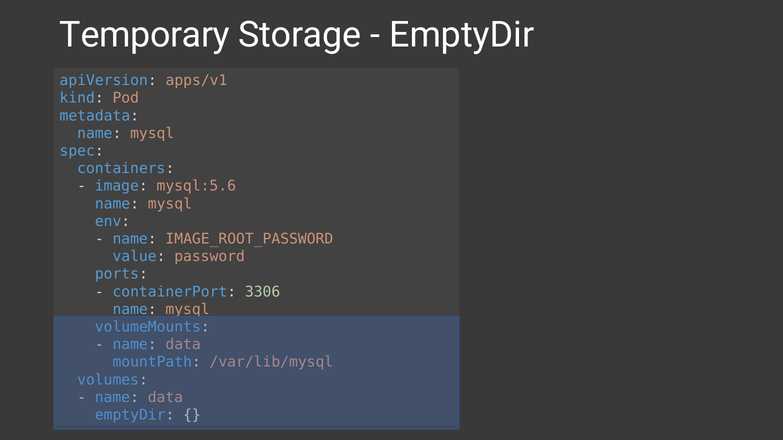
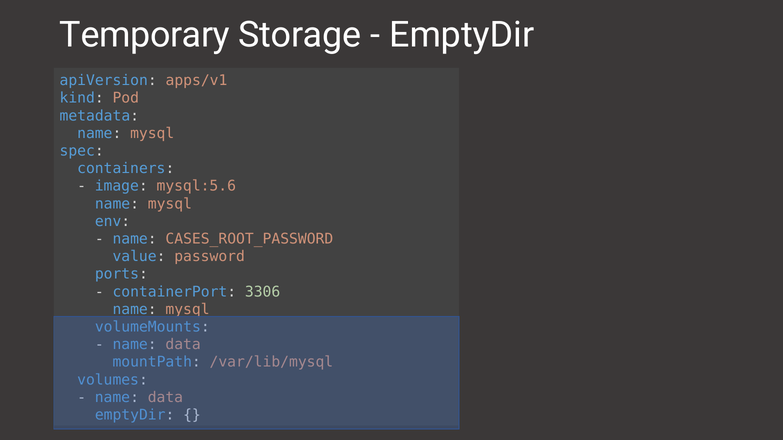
IMAGE_ROOT_PASSWORD: IMAGE_ROOT_PASSWORD -> CASES_ROOT_PASSWORD
